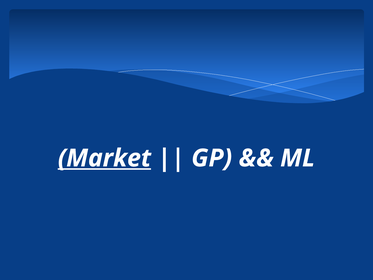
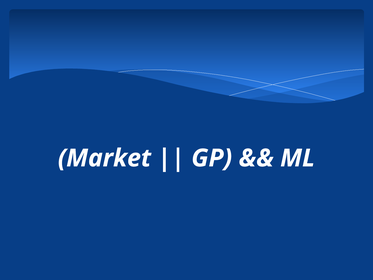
Market underline: present -> none
